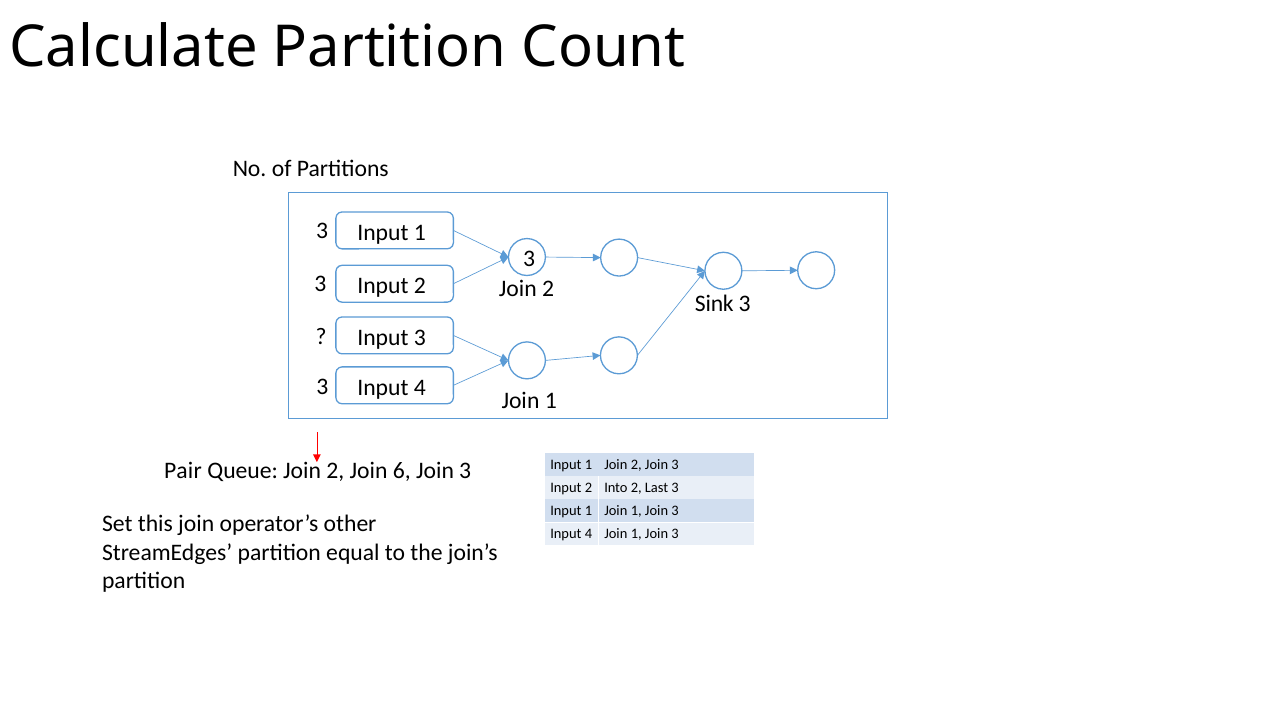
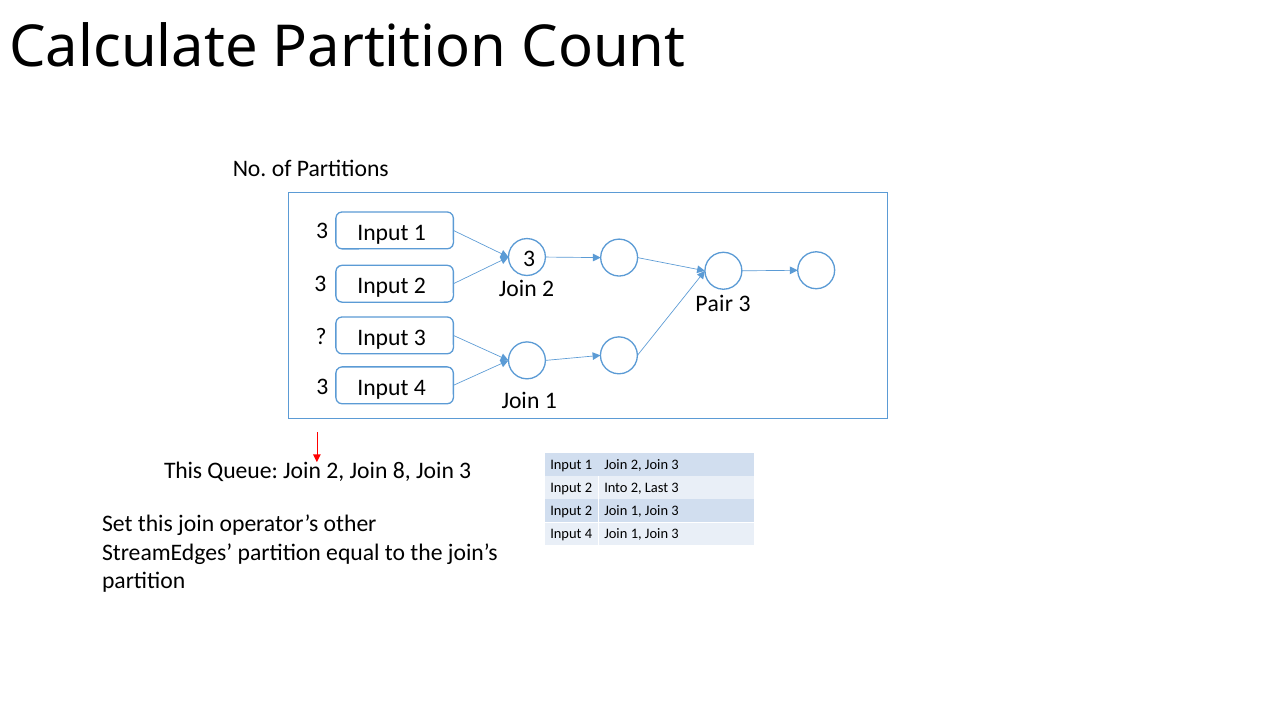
Sink: Sink -> Pair
Pair at (183, 471): Pair -> This
6: 6 -> 8
1 at (588, 511): 1 -> 2
